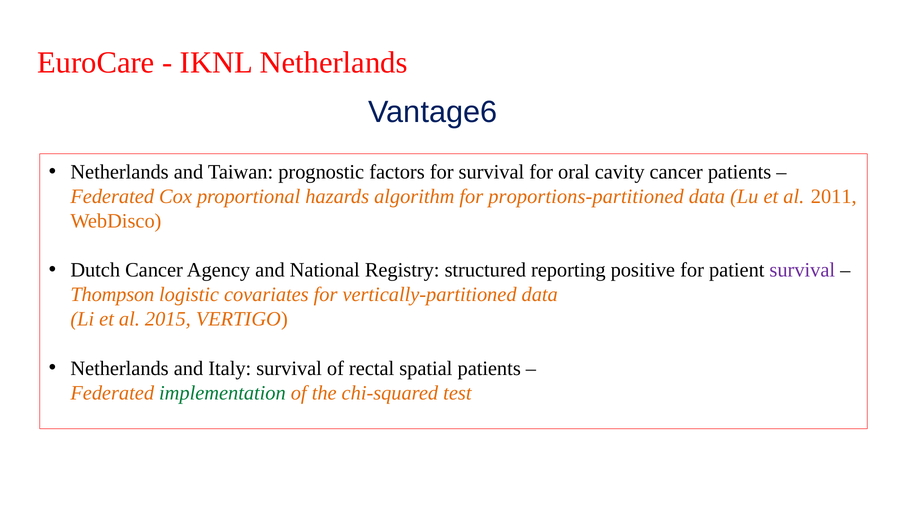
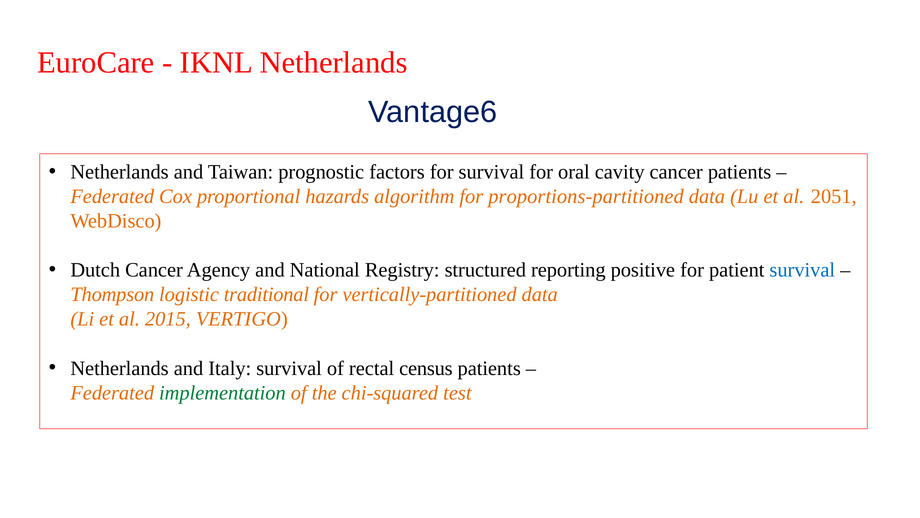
2011: 2011 -> 2051
survival at (802, 270) colour: purple -> blue
covariates: covariates -> traditional
spatial: spatial -> census
